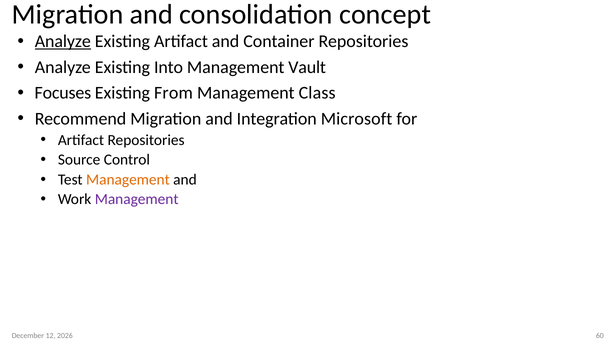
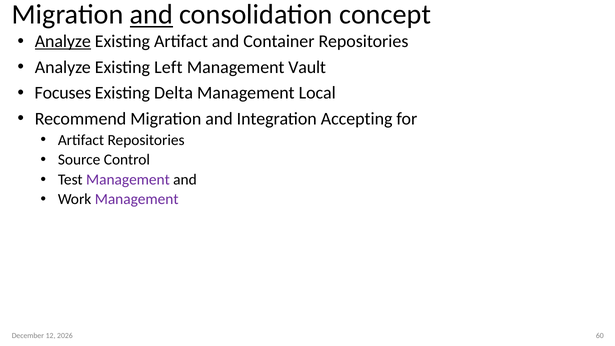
and at (151, 15) underline: none -> present
Into: Into -> Left
From: From -> Delta
Class: Class -> Local
Microsoft: Microsoft -> Accepting
Management at (128, 180) colour: orange -> purple
